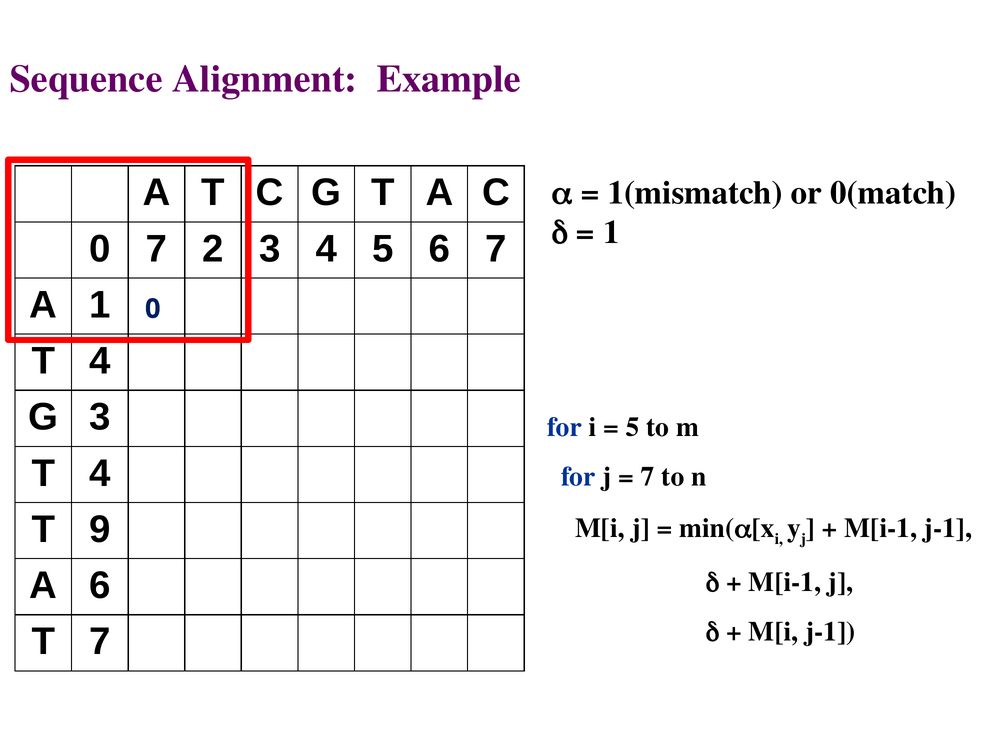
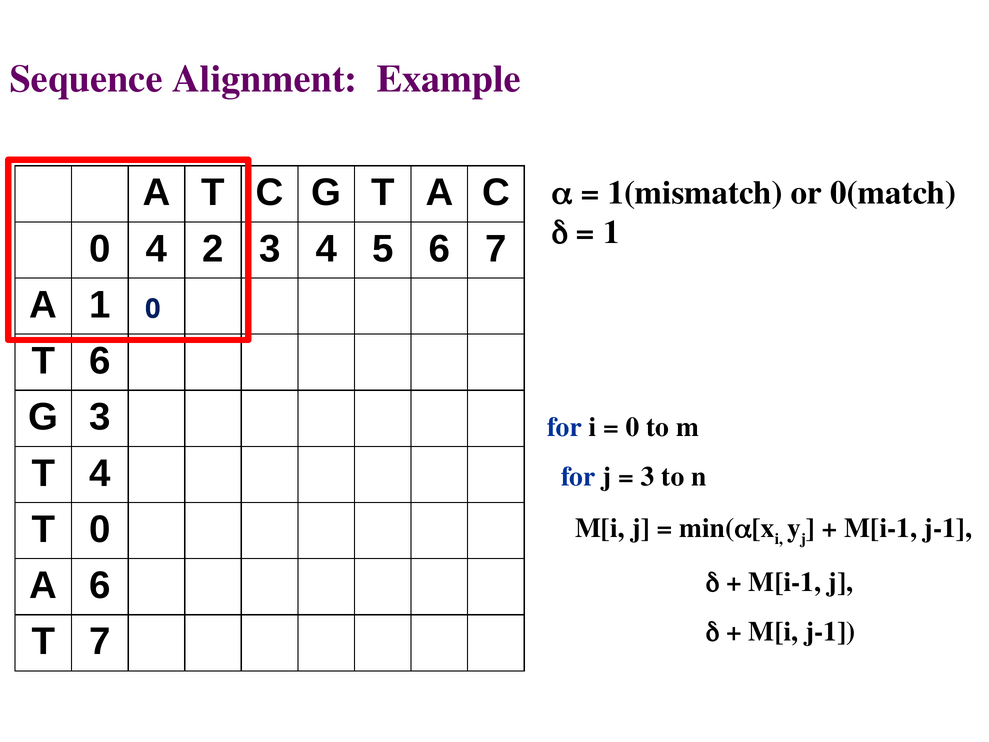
0 7: 7 -> 4
4 at (100, 361): 4 -> 6
5 at (632, 427): 5 -> 0
7 at (648, 476): 7 -> 3
T 9: 9 -> 0
